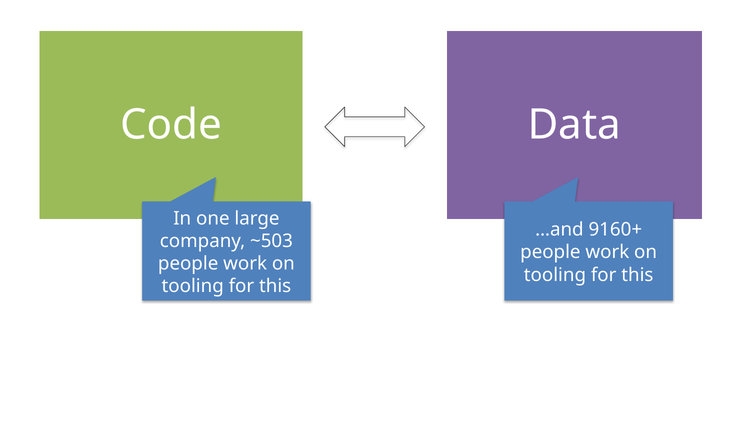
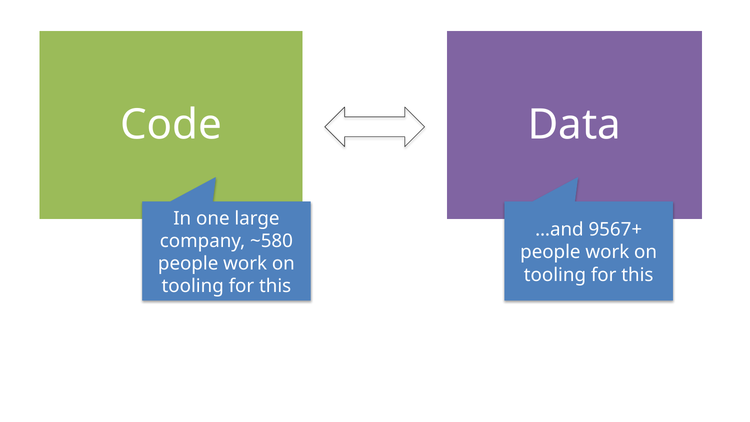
9160+: 9160+ -> 9567+
~503: ~503 -> ~580
